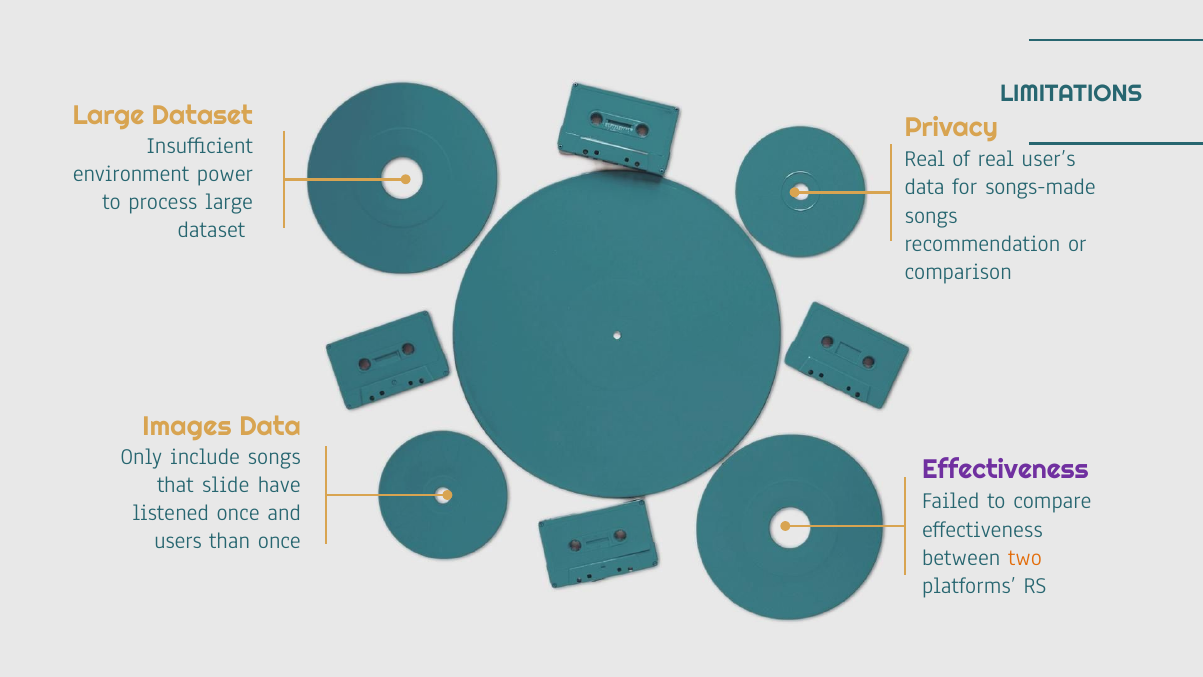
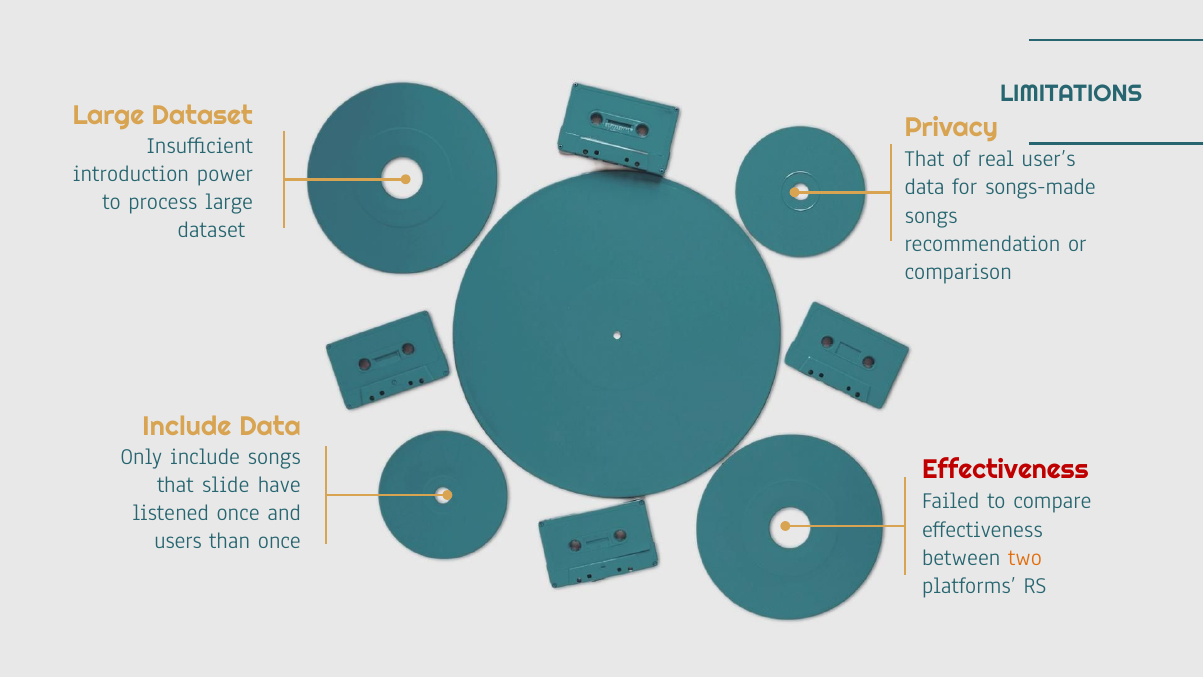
Real at (925, 159): Real -> That
environment: environment -> introduction
Images at (187, 427): Images -> Include
Effectiveness at (1005, 469) colour: purple -> red
